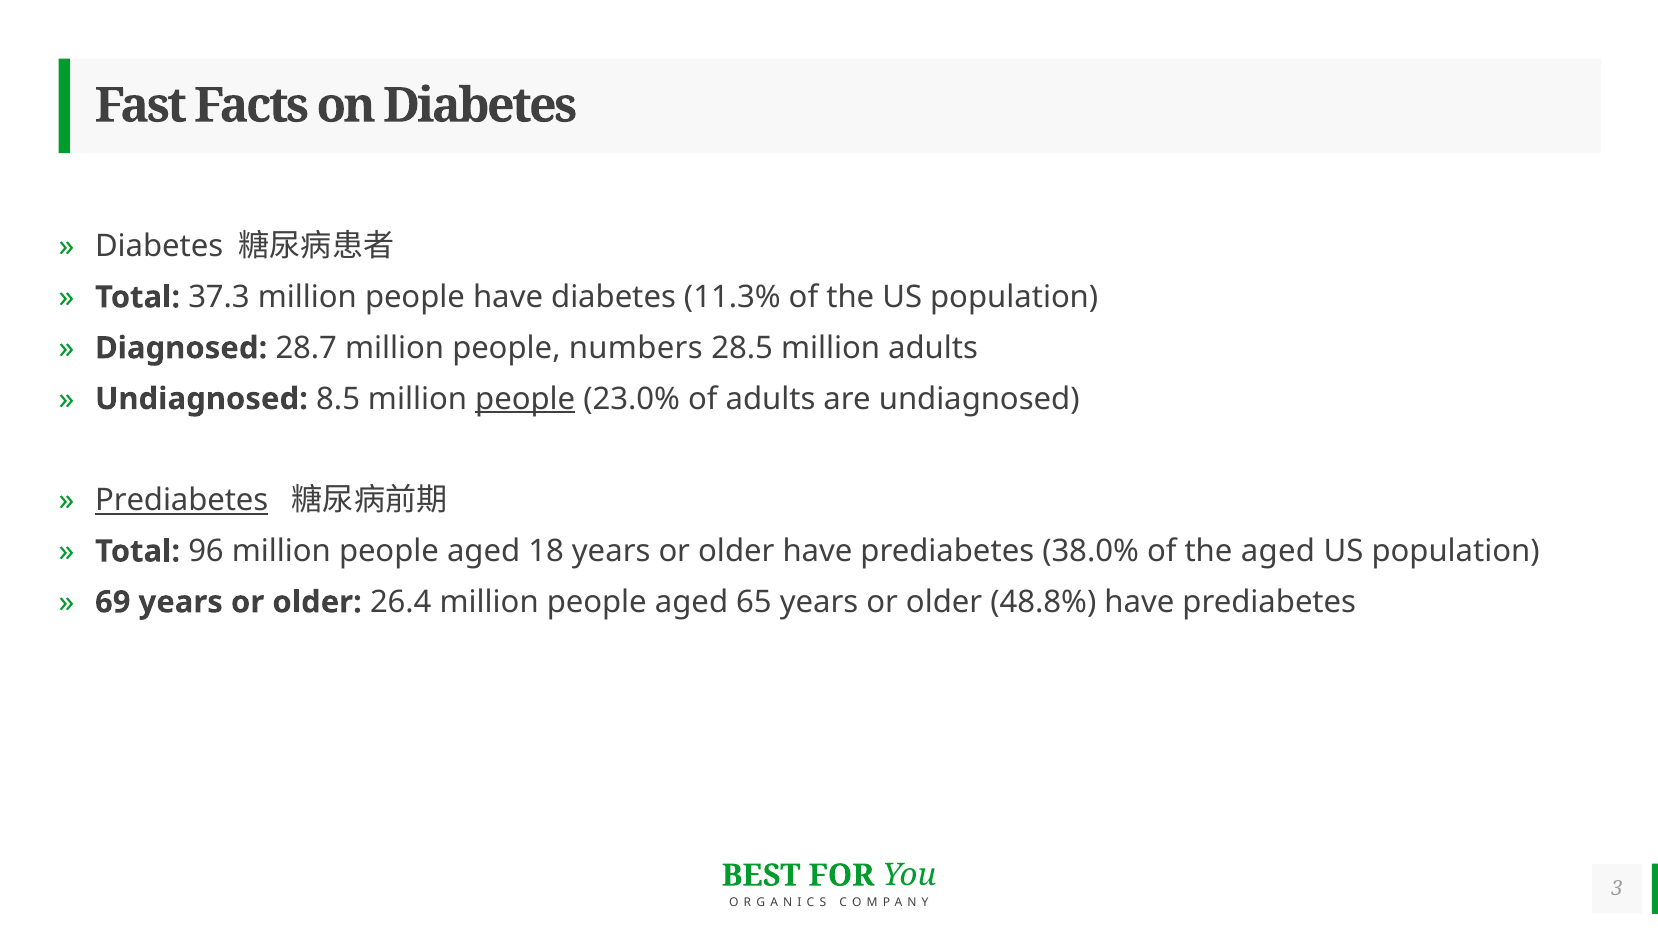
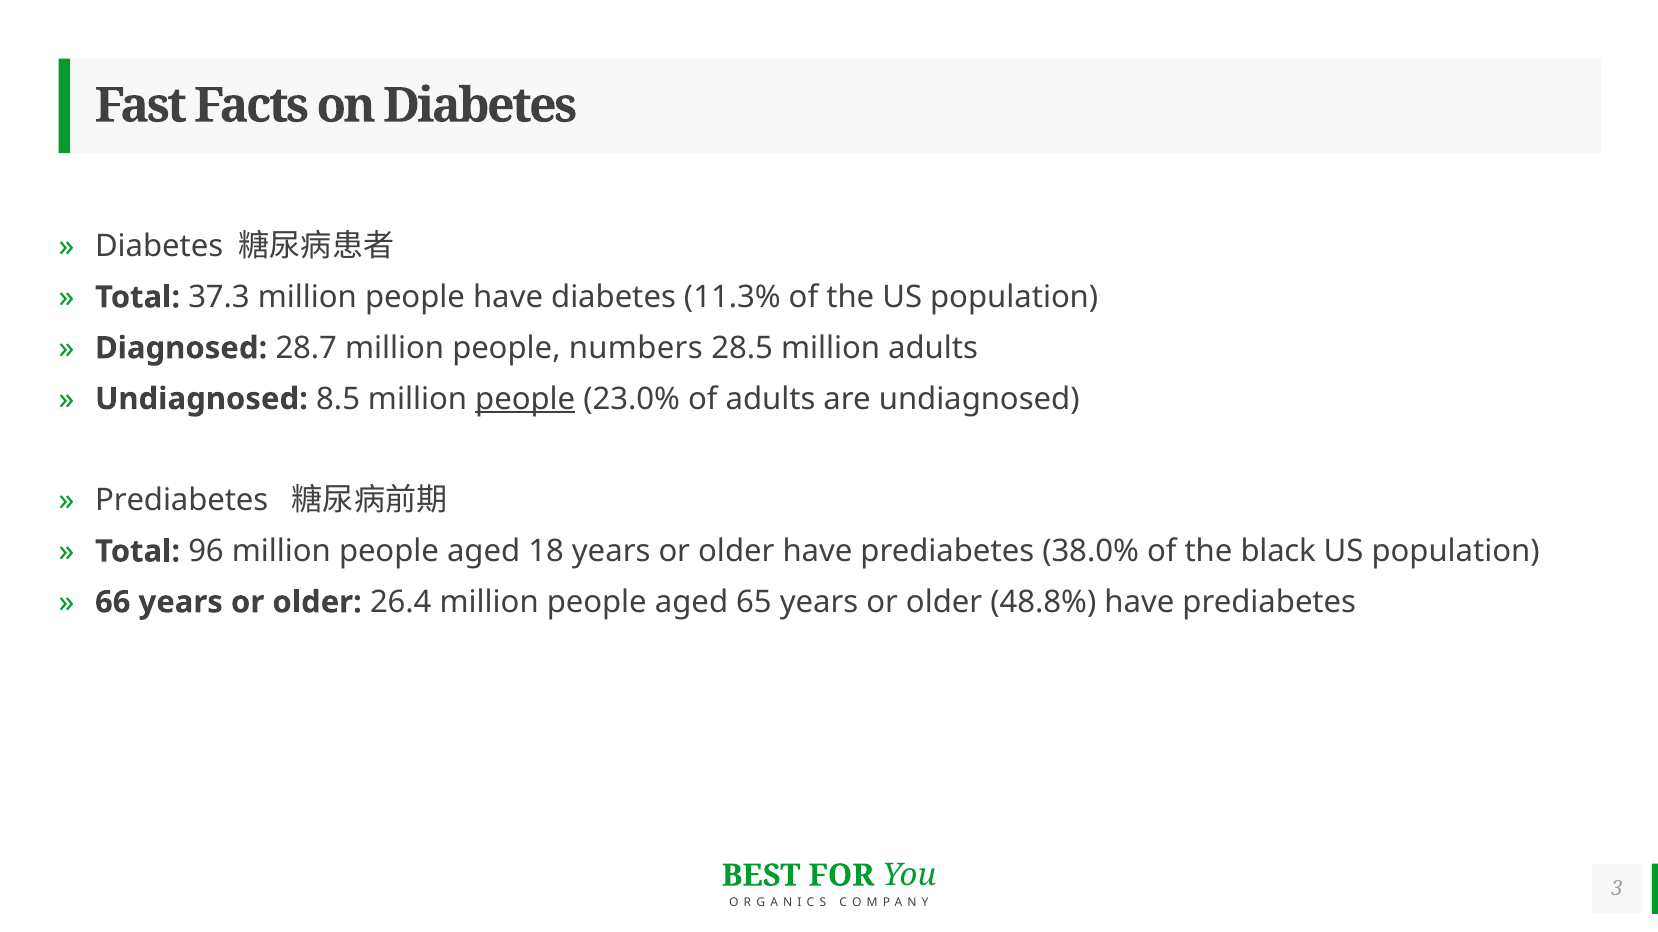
Prediabetes at (182, 501) underline: present -> none
the aged: aged -> black
69: 69 -> 66
